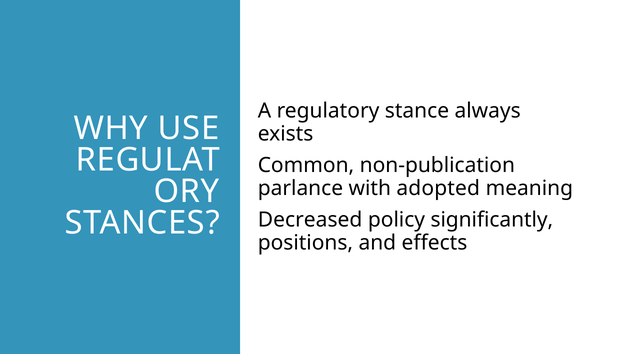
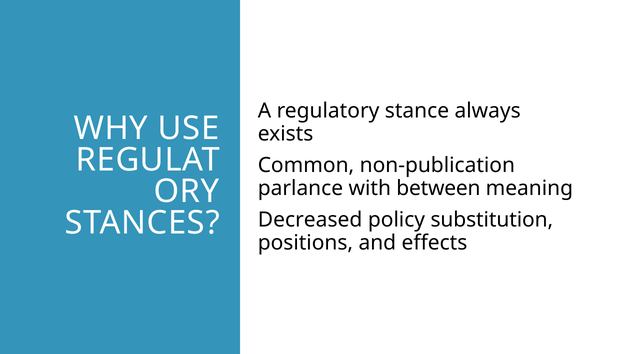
adopted: adopted -> between
significantly: significantly -> substitution
